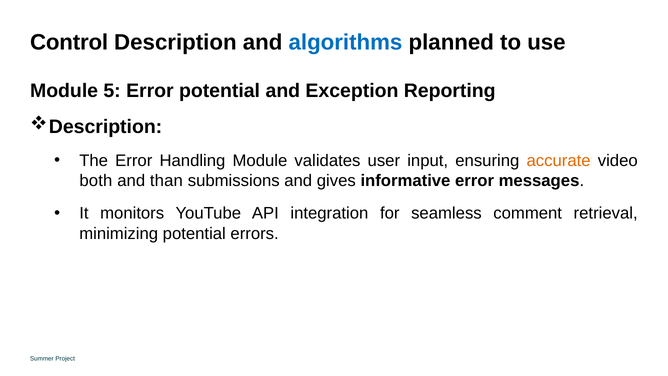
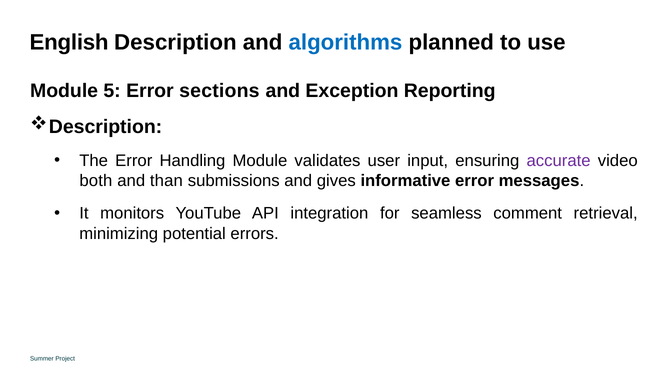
Control: Control -> English
Error potential: potential -> sections
accurate colour: orange -> purple
